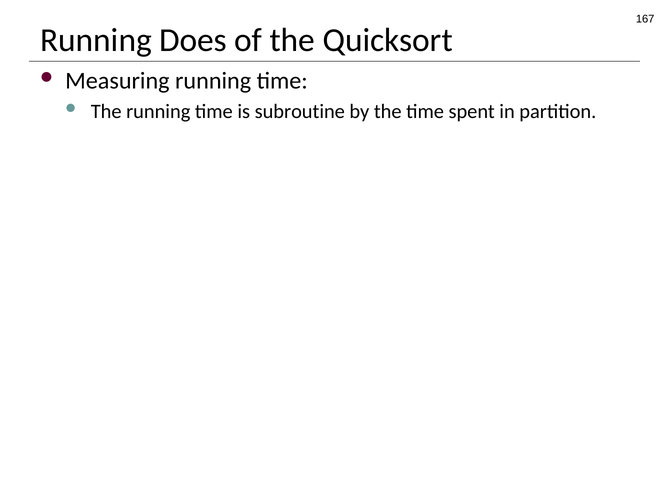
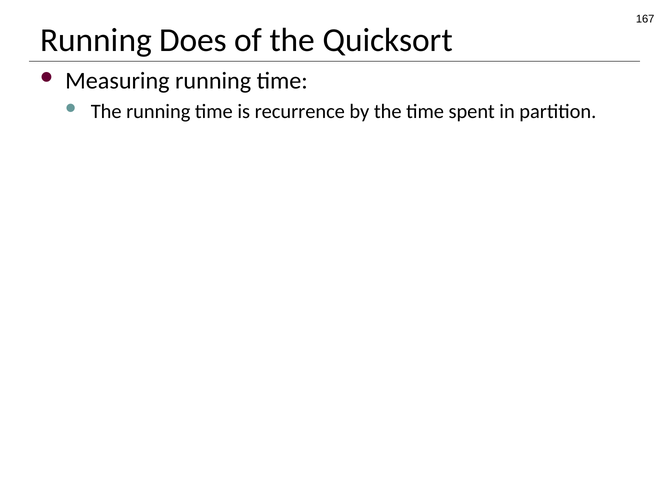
subroutine: subroutine -> recurrence
